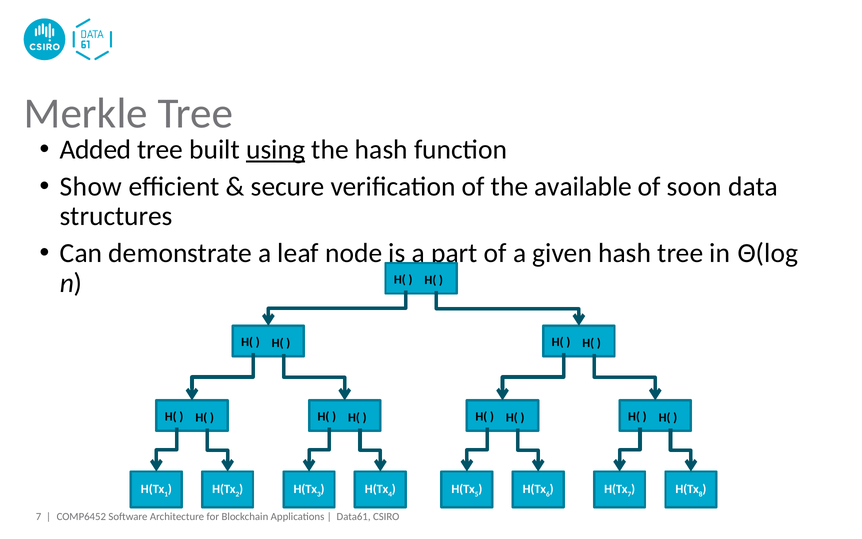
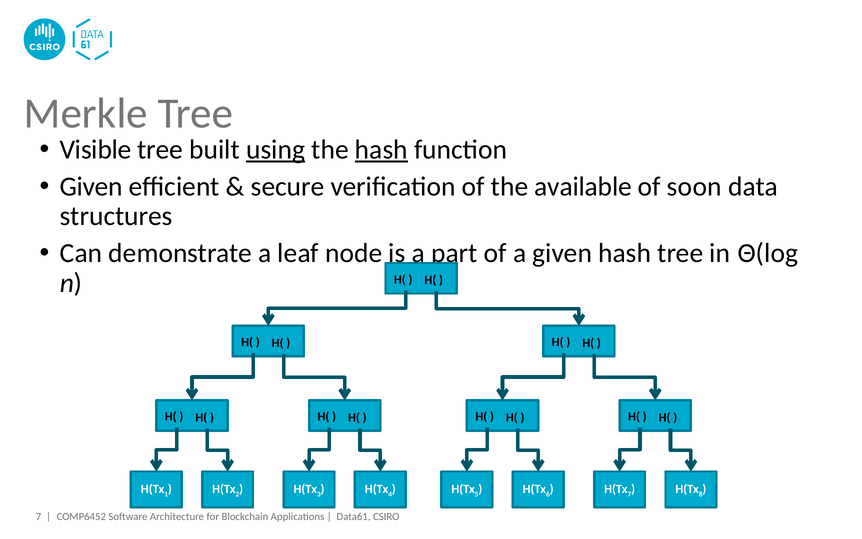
Added: Added -> Visible
hash at (381, 150) underline: none -> present
Show at (91, 187): Show -> Given
